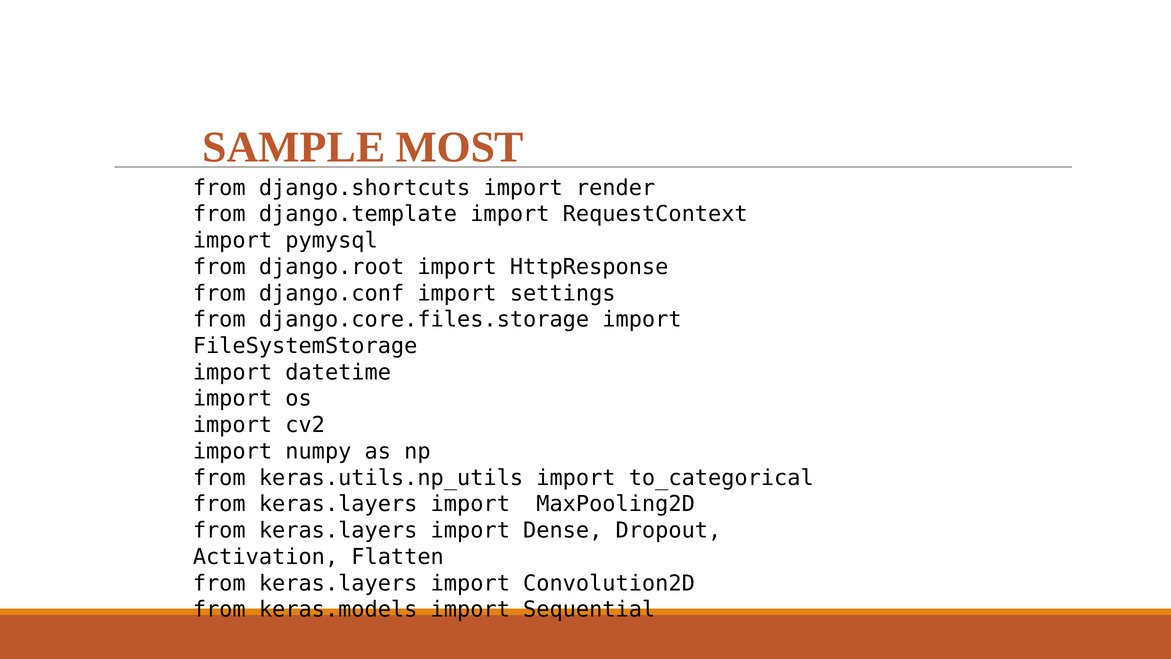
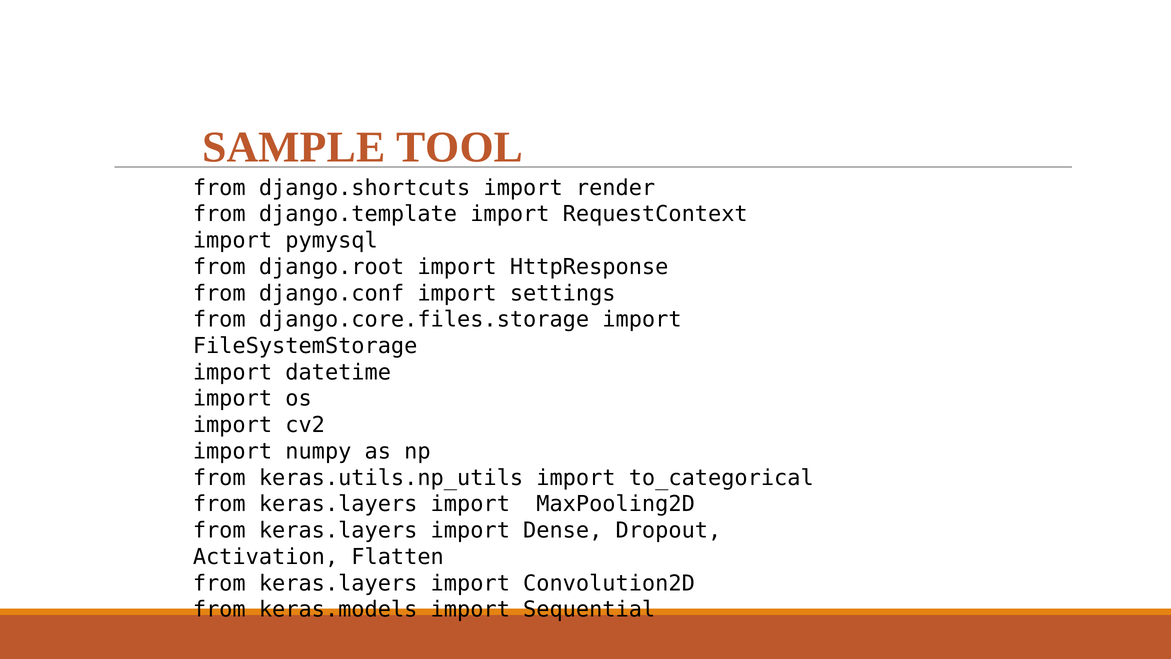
MOST: MOST -> TOOL
